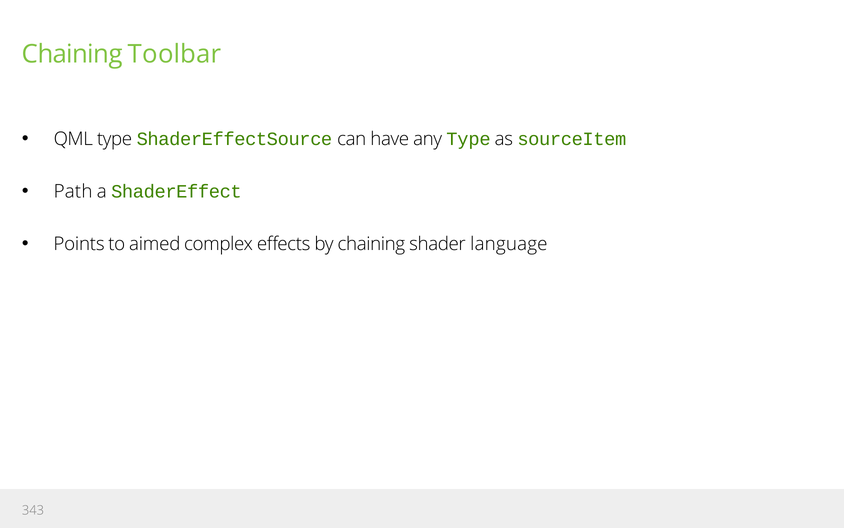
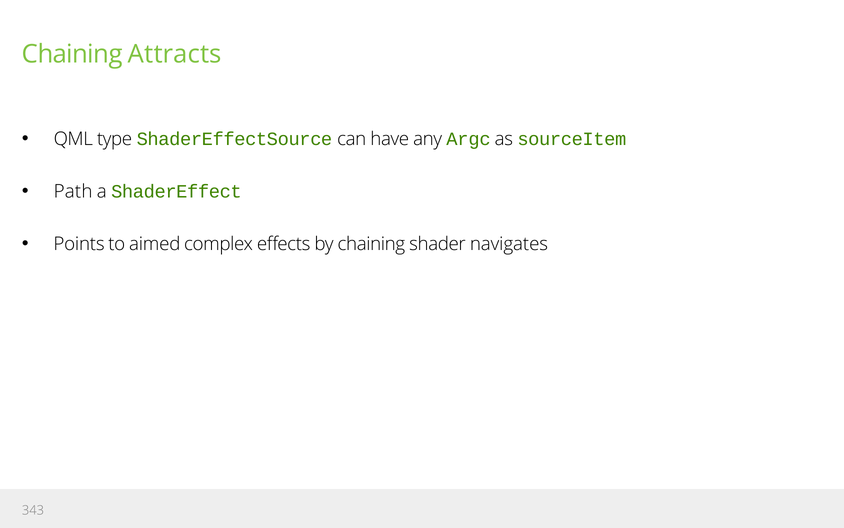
Toolbar: Toolbar -> Attracts
any Type: Type -> Argc
language: language -> navigates
